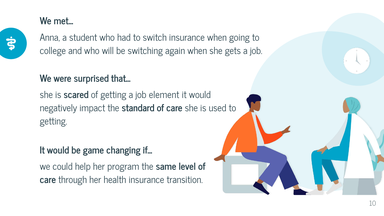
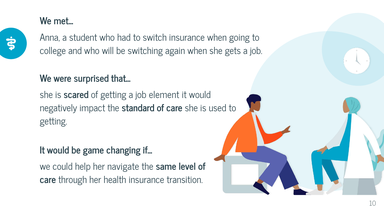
program: program -> navigate
